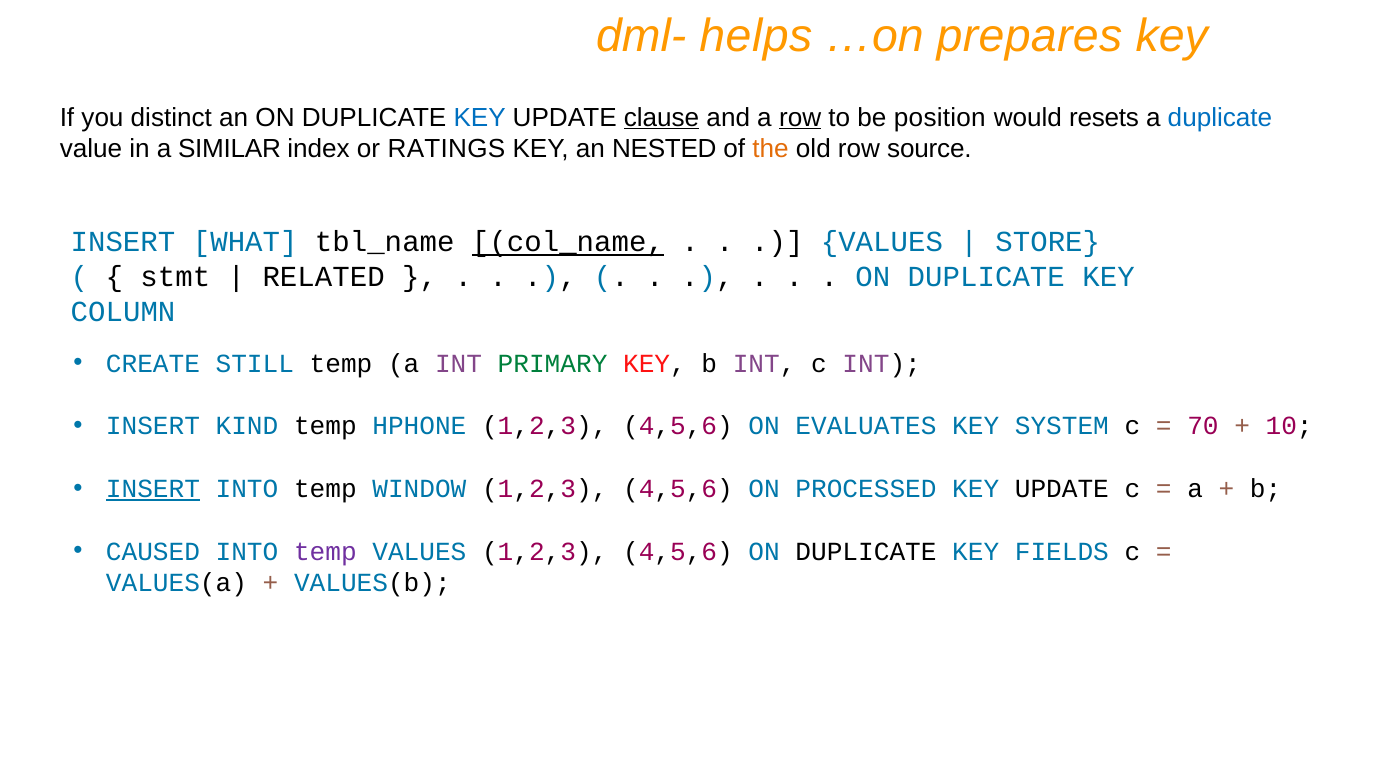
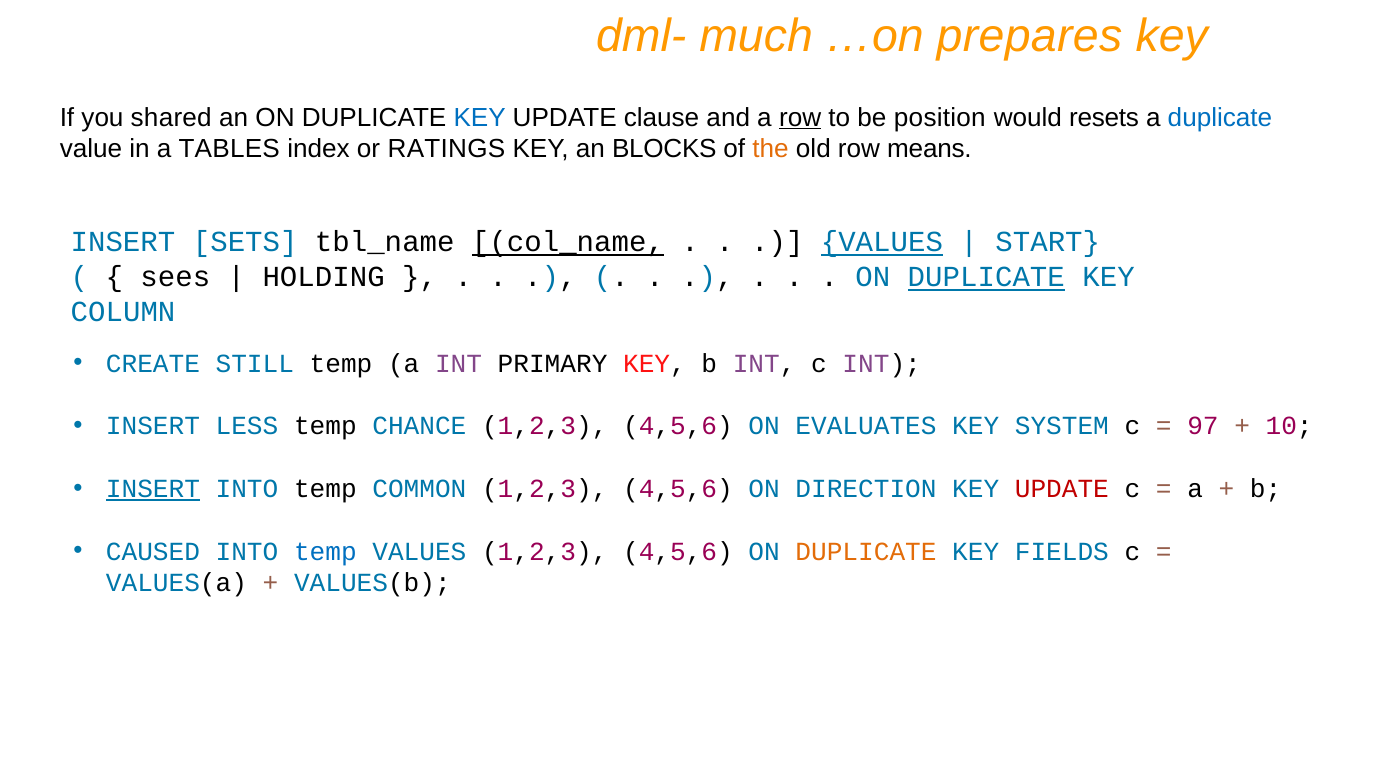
helps: helps -> much
distinct: distinct -> shared
clause underline: present -> none
SIMILAR: SIMILAR -> TABLES
NESTED: NESTED -> BLOCKS
source: source -> means
WHAT: WHAT -> SETS
VALUES at (882, 242) underline: none -> present
STORE: STORE -> START
stmt: stmt -> sees
RELATED: RELATED -> HOLDING
DUPLICATE at (986, 277) underline: none -> present
PRIMARY colour: green -> black
KIND: KIND -> LESS
HPHONE: HPHONE -> CHANCE
70: 70 -> 97
WINDOW: WINDOW -> COMMON
PROCESSED: PROCESSED -> DIRECTION
UPDATE at (1062, 489) colour: black -> red
temp at (325, 551) colour: purple -> blue
DUPLICATE at (866, 551) colour: black -> orange
